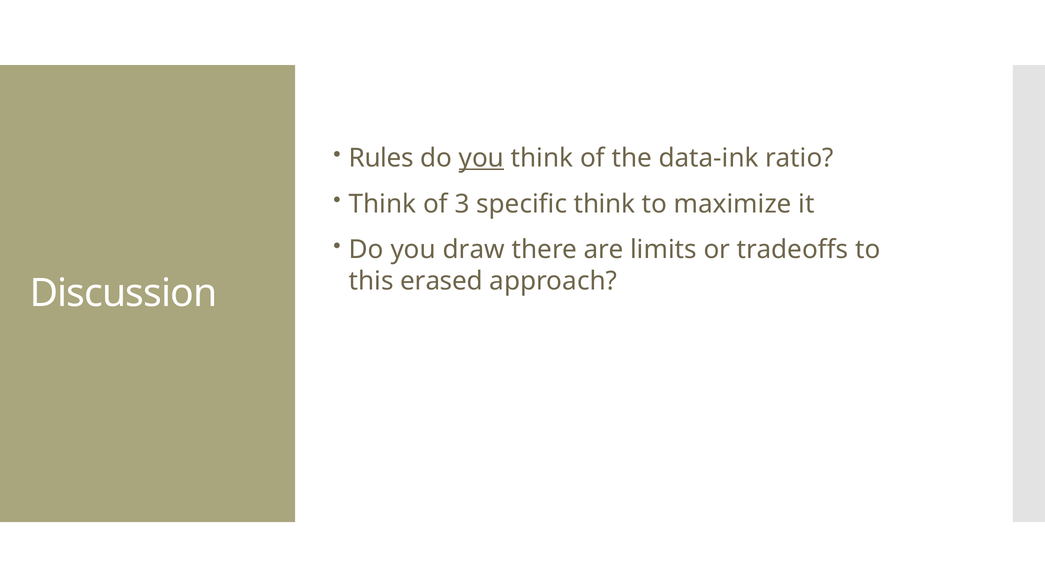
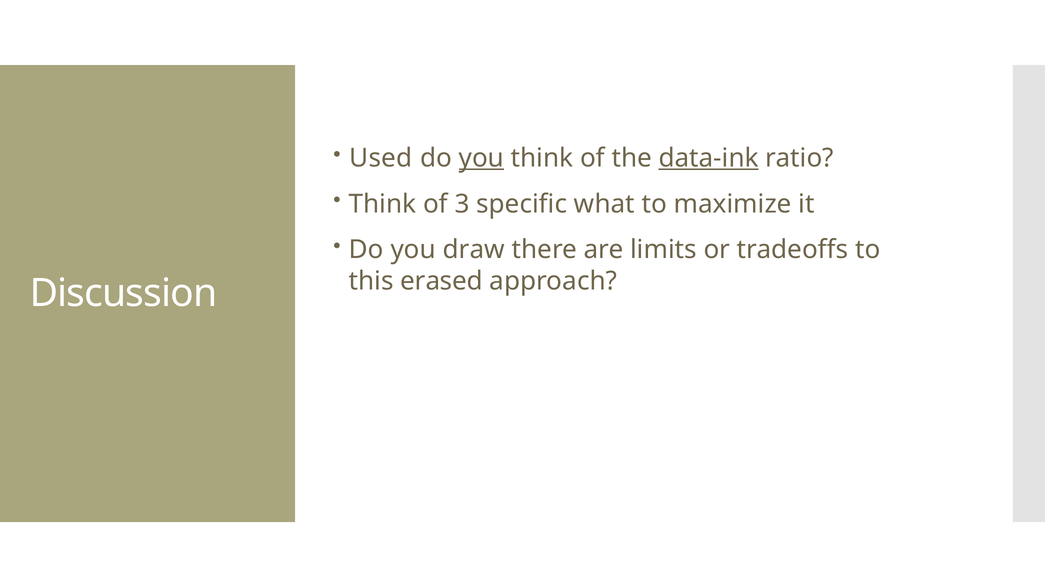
Rules: Rules -> Used
data-ink underline: none -> present
specific think: think -> what
